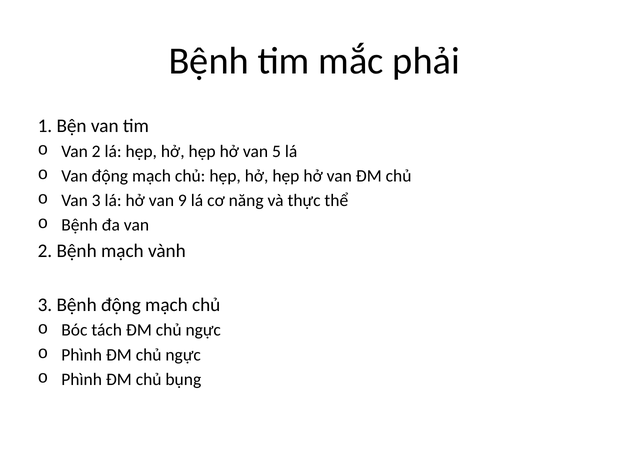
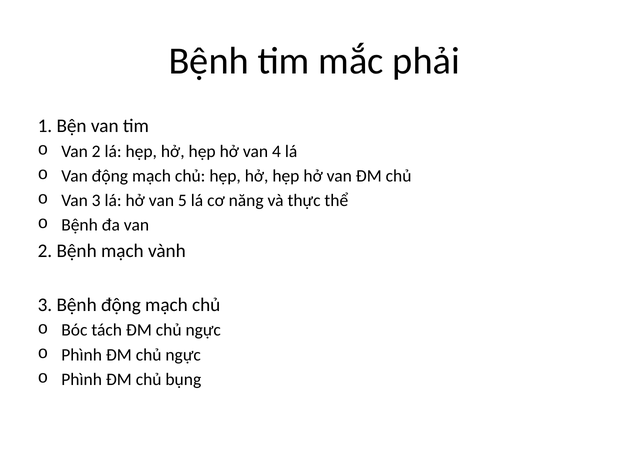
5: 5 -> 4
9: 9 -> 5
